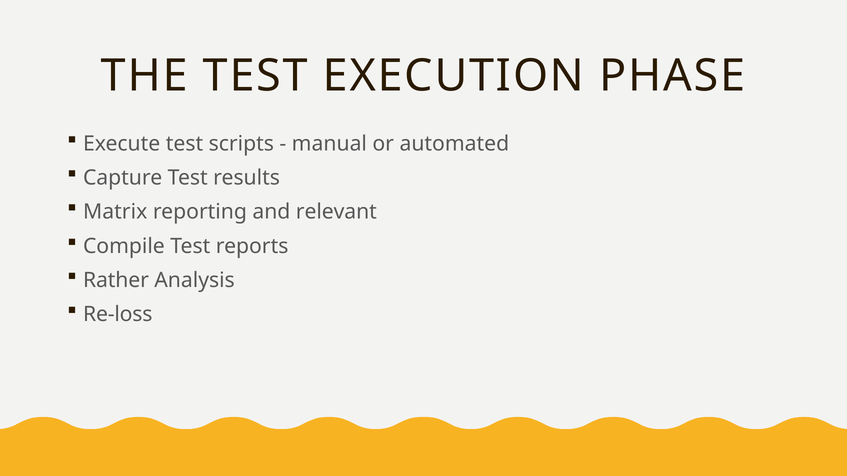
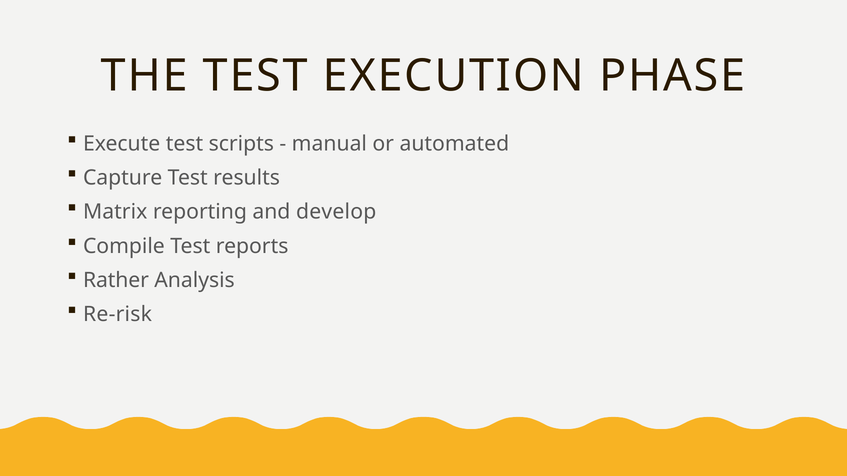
relevant: relevant -> develop
Re-loss: Re-loss -> Re-risk
